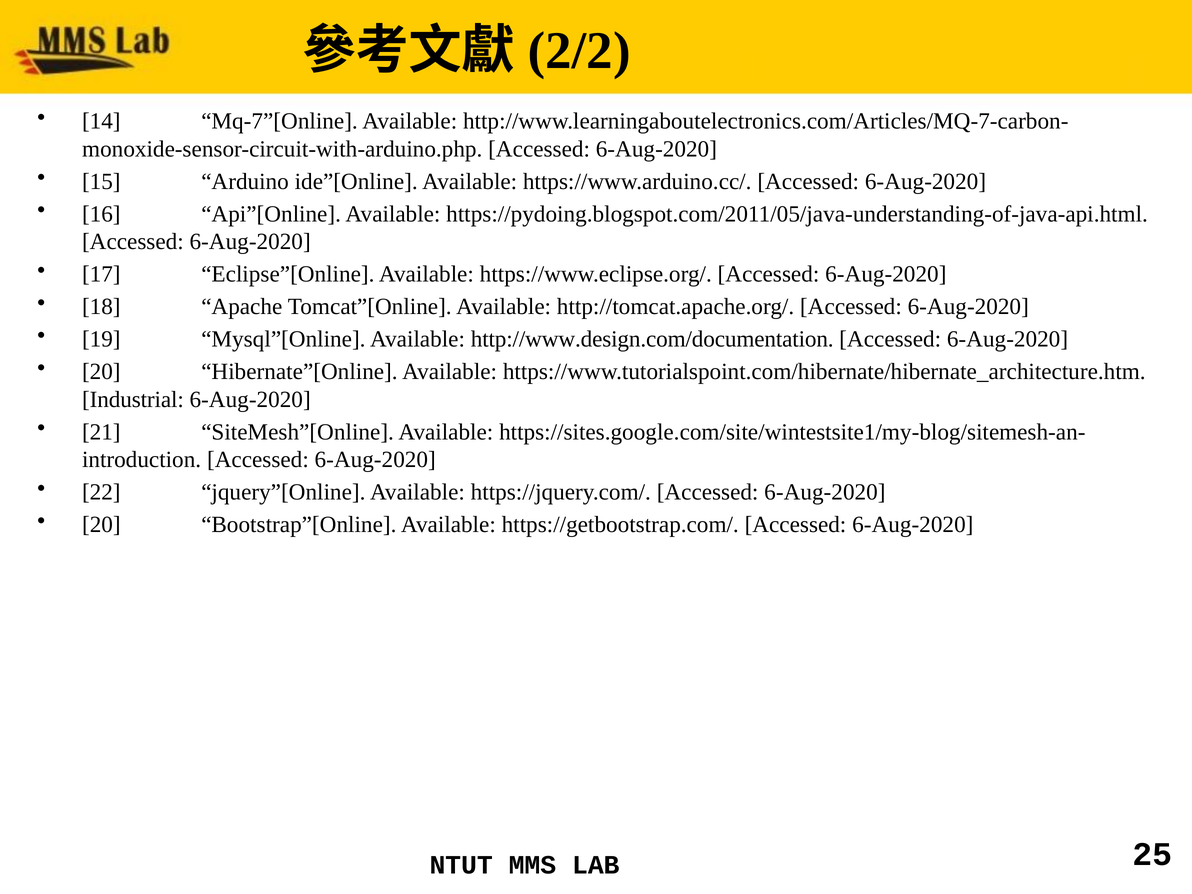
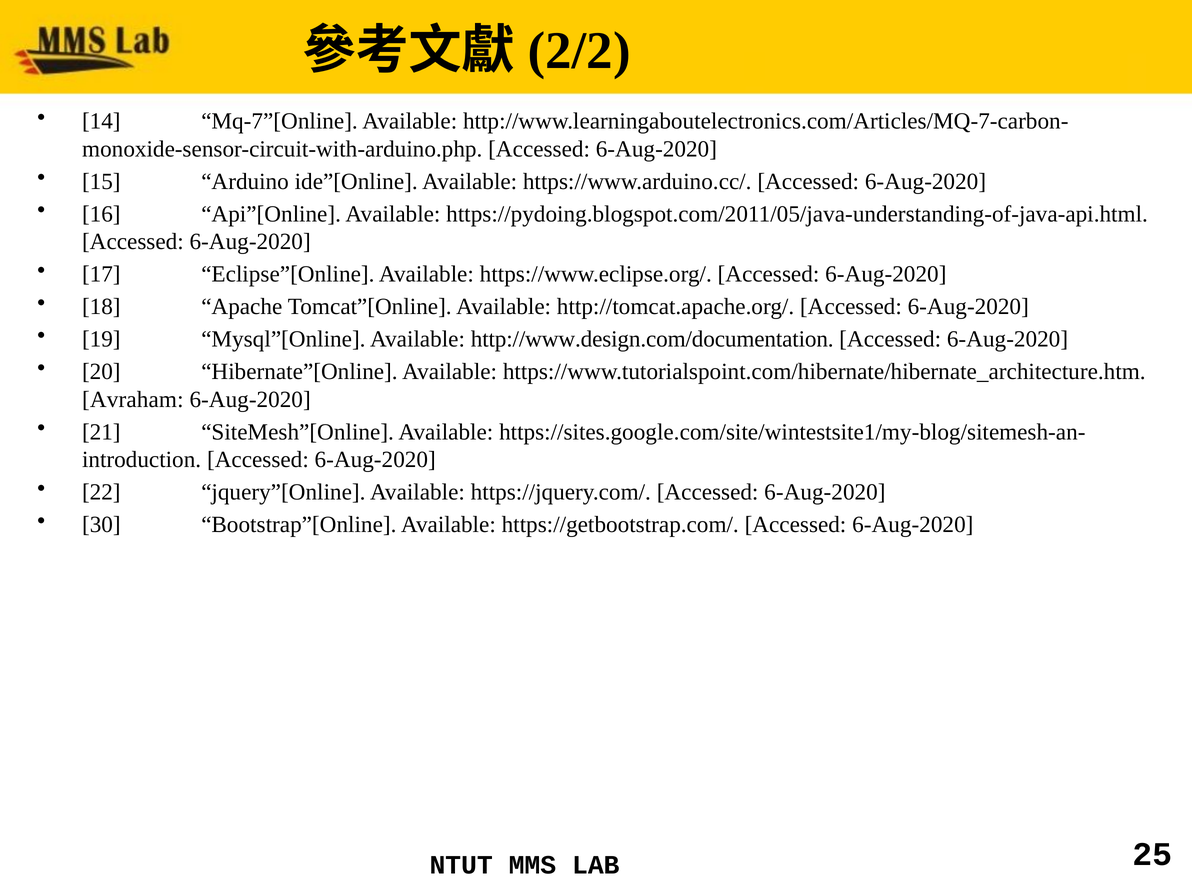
Industrial: Industrial -> Avraham
20 at (101, 525): 20 -> 30
